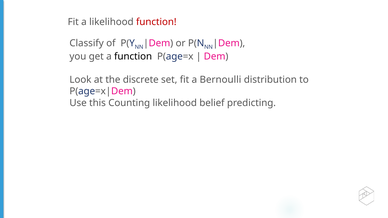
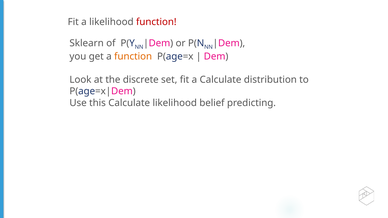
Classify: Classify -> Sklearn
function at (133, 56) colour: black -> orange
a Bernoulli: Bernoulli -> Calculate
this Counting: Counting -> Calculate
